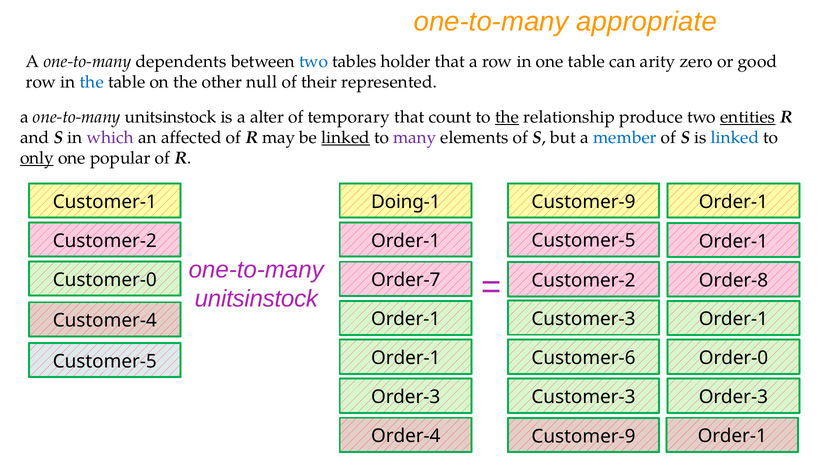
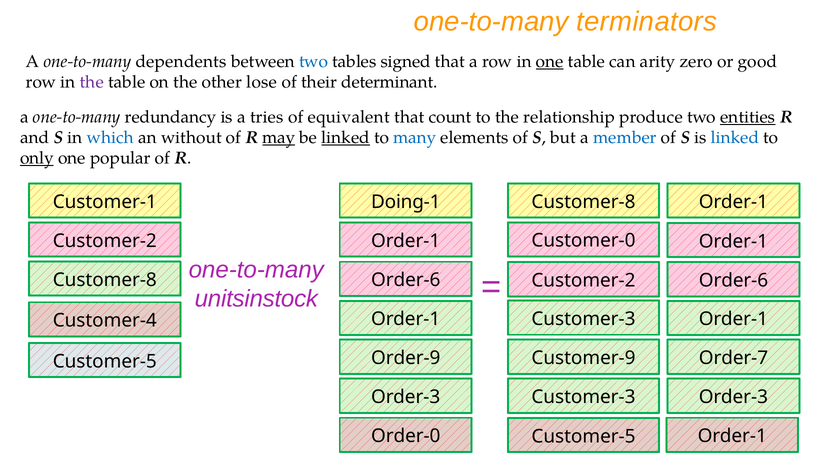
appropriate: appropriate -> terminators
holder: holder -> signed
one at (550, 62) underline: none -> present
the at (92, 82) colour: blue -> purple
null: null -> lose
represented: represented -> determinant
a one-to-many unitsinstock: unitsinstock -> redundancy
alter: alter -> tries
temporary: temporary -> equivalent
the at (507, 117) underline: present -> none
which colour: purple -> blue
affected: affected -> without
may underline: none -> present
many colour: purple -> blue
Customer-9 at (583, 202): Customer-9 -> Customer-8
Customer-5 at (583, 241): Customer-5 -> Customer-0
Customer-0 at (105, 280): Customer-0 -> Customer-8
Order-7 at (406, 280): Order-7 -> Order-6
Order-8 at (733, 281): Order-8 -> Order-6
Order-1 at (406, 358): Order-1 -> Order-9
Customer-6: Customer-6 -> Customer-9
Order-0: Order-0 -> Order-7
Order-4: Order-4 -> Order-0
Customer-9 at (583, 437): Customer-9 -> Customer-5
